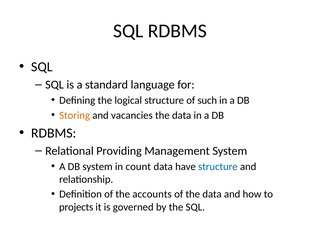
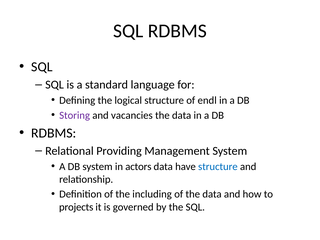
such: such -> endl
Storing colour: orange -> purple
count: count -> actors
accounts: accounts -> including
